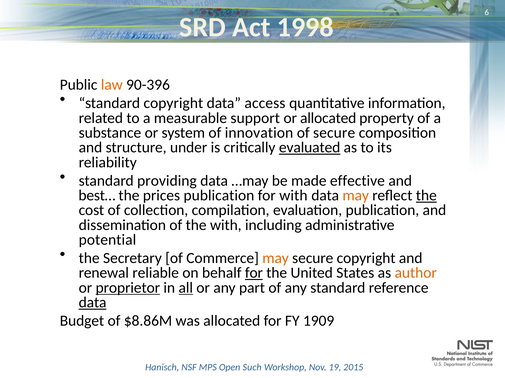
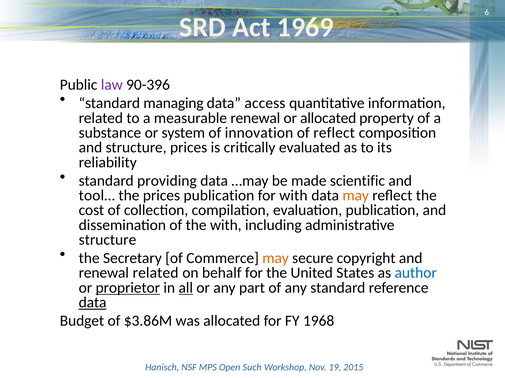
1998: 1998 -> 1969
law colour: orange -> purple
standard copyright: copyright -> managing
measurable support: support -> renewal
of secure: secure -> reflect
structure under: under -> prices
evaluated underline: present -> none
effective: effective -> scientific
best…: best… -> tool…
the at (426, 196) underline: present -> none
potential at (107, 240): potential -> structure
renewal reliable: reliable -> related
for at (254, 273) underline: present -> none
author colour: orange -> blue
$8.86M: $8.86M -> $3.86M
1909: 1909 -> 1968
